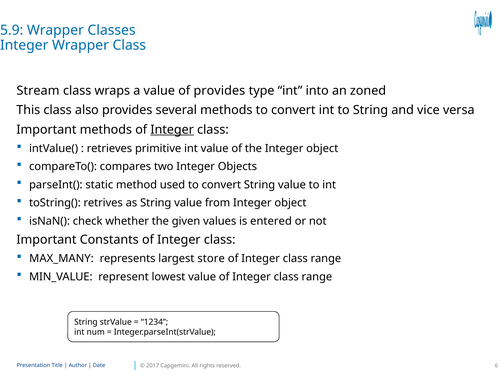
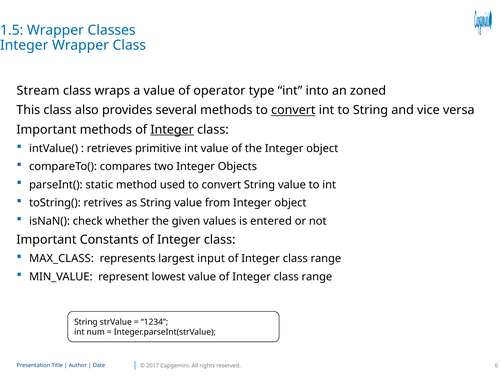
5.9: 5.9 -> 1.5
of provides: provides -> operator
convert at (293, 110) underline: none -> present
MAX_MANY: MAX_MANY -> MAX_CLASS
store: store -> input
